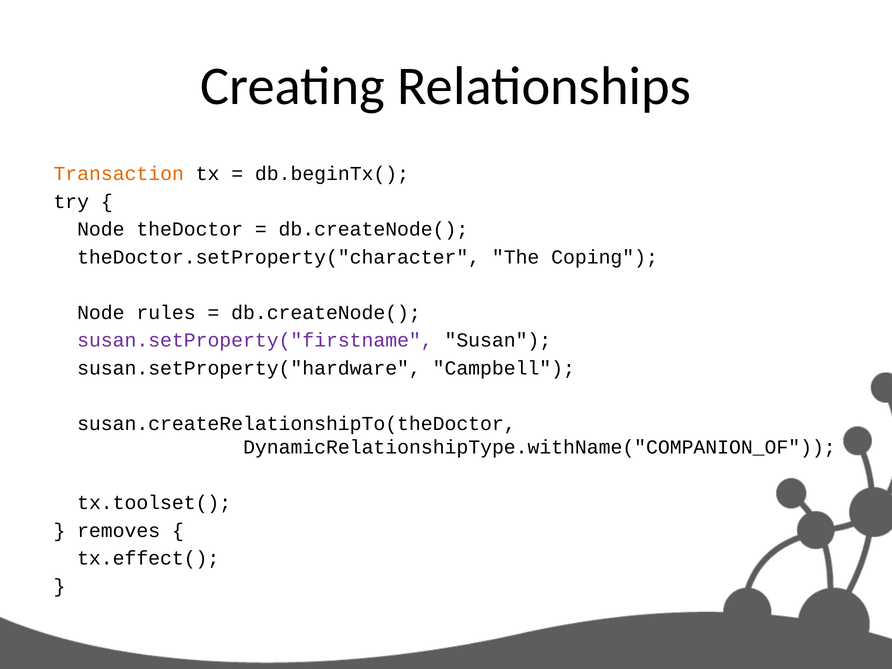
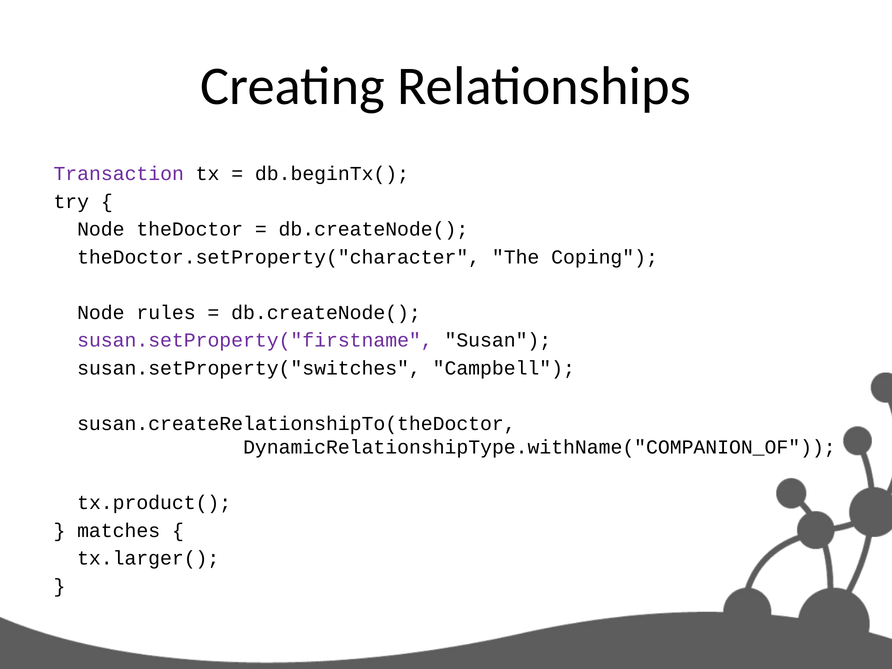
Transaction colour: orange -> purple
susan.setProperty("hardware: susan.setProperty("hardware -> susan.setProperty("switches
tx.toolset(: tx.toolset( -> tx.product(
removes: removes -> matches
tx.effect(: tx.effect( -> tx.larger(
